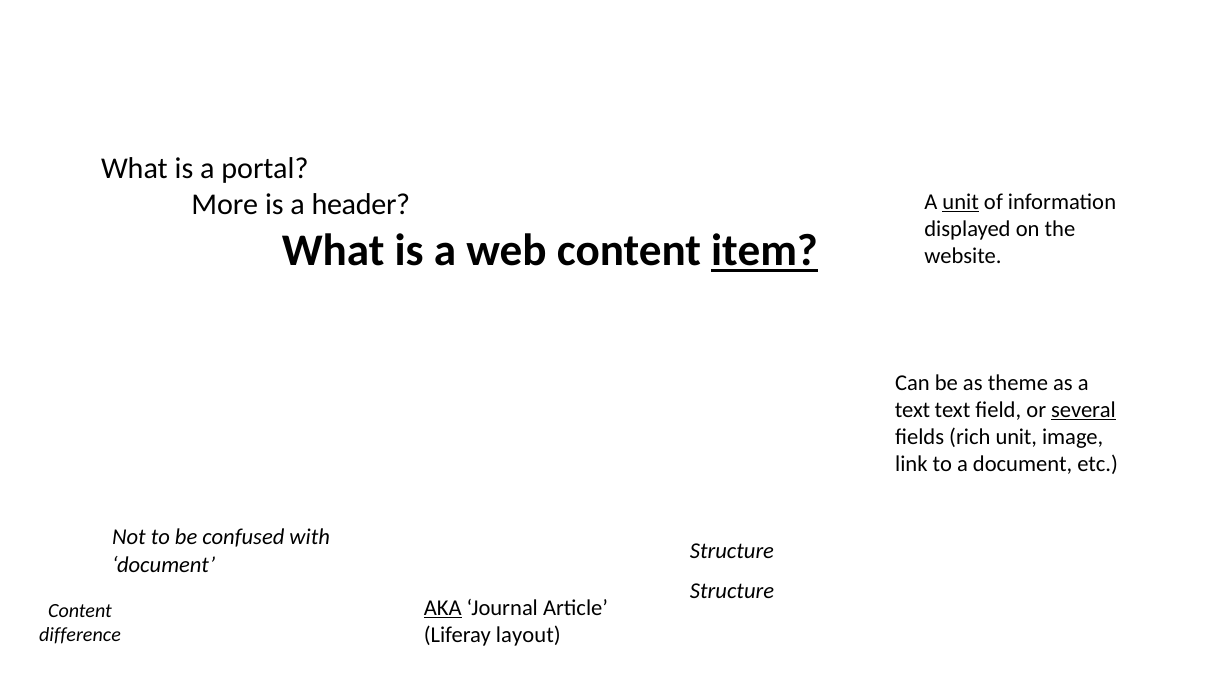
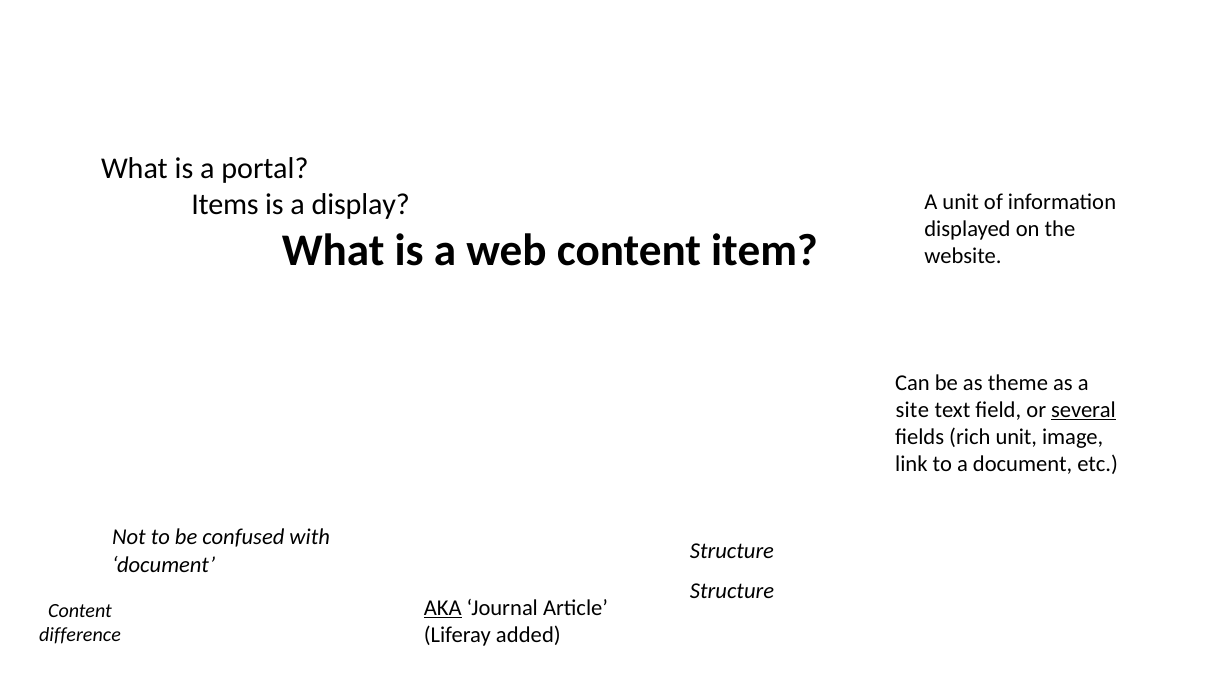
unit at (961, 202) underline: present -> none
More: More -> Items
header: header -> display
item underline: present -> none
text at (912, 410): text -> site
layout: layout -> added
